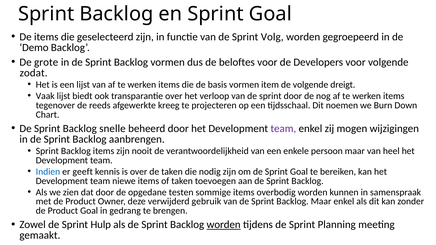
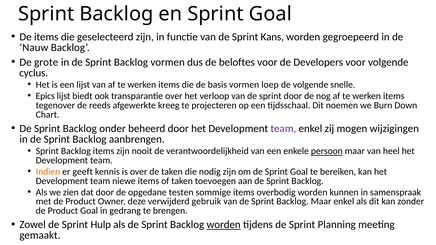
Volg: Volg -> Kans
Demo: Demo -> Nauw
zodat: zodat -> cyclus
item: item -> loep
dreigt: dreigt -> snelle
Vaak: Vaak -> Epics
snelle: snelle -> onder
persoon underline: none -> present
Indien colour: blue -> orange
